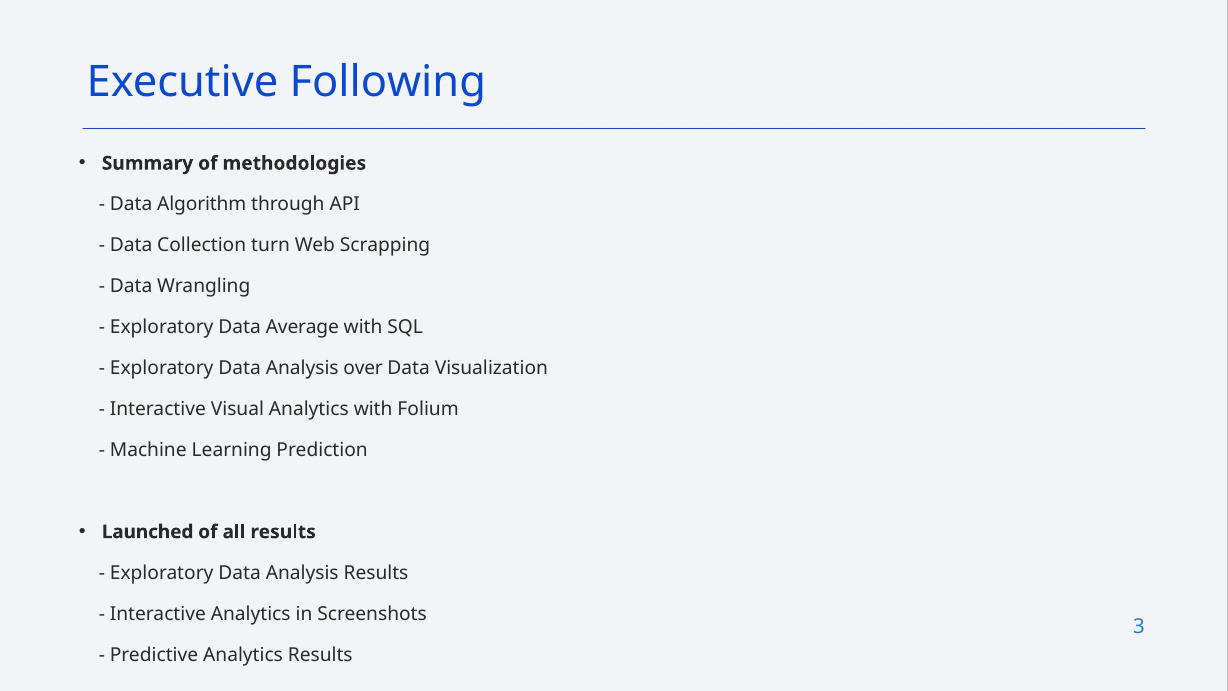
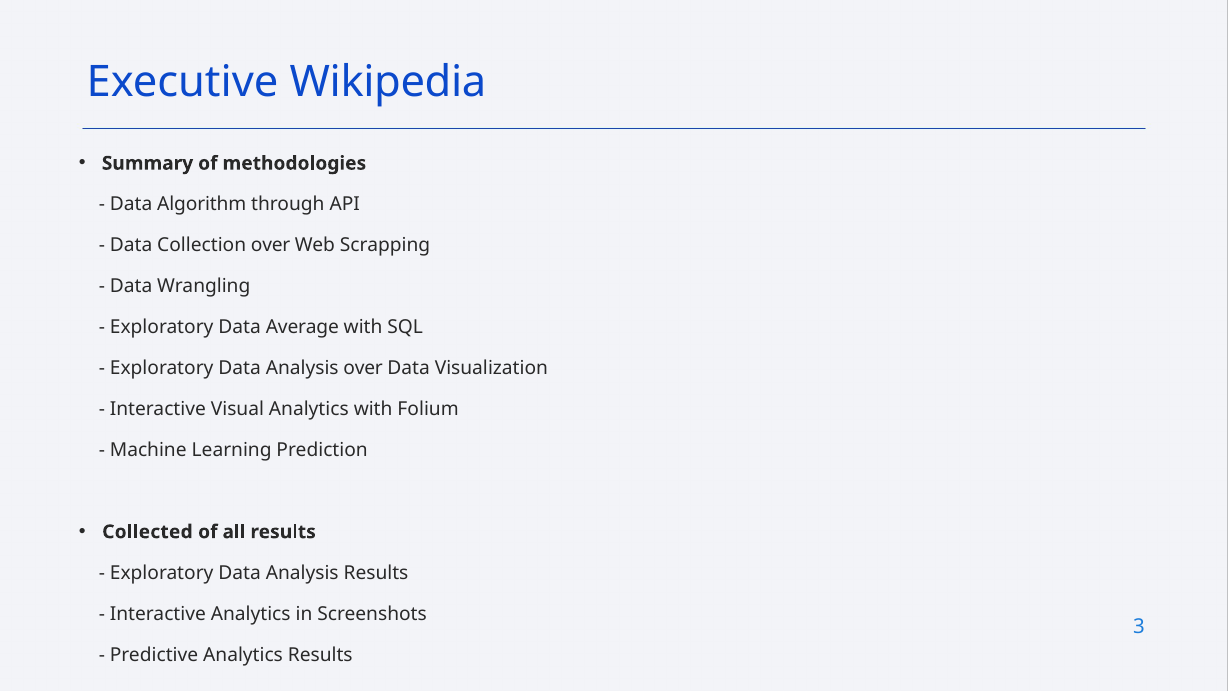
Following: Following -> Wikipedia
Collection turn: turn -> over
Launched: Launched -> Collected
